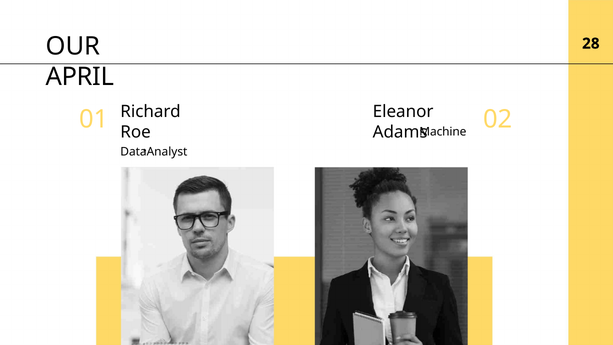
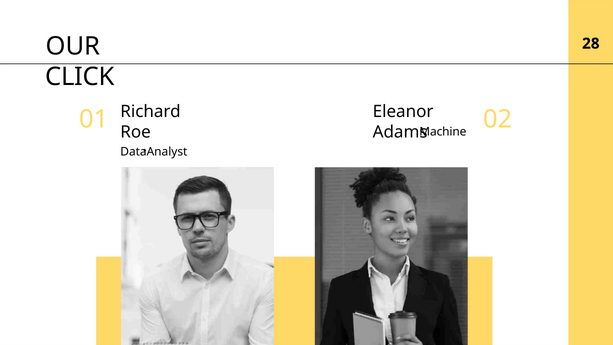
APRIL: APRIL -> CLICK
